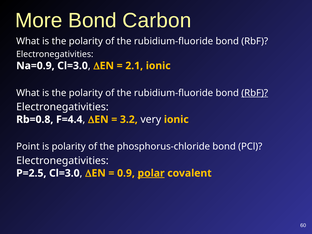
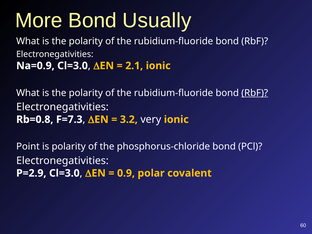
Carbon: Carbon -> Usually
F=4.4: F=4.4 -> F=7.3
P=2.5: P=2.5 -> P=2.9
polar underline: present -> none
